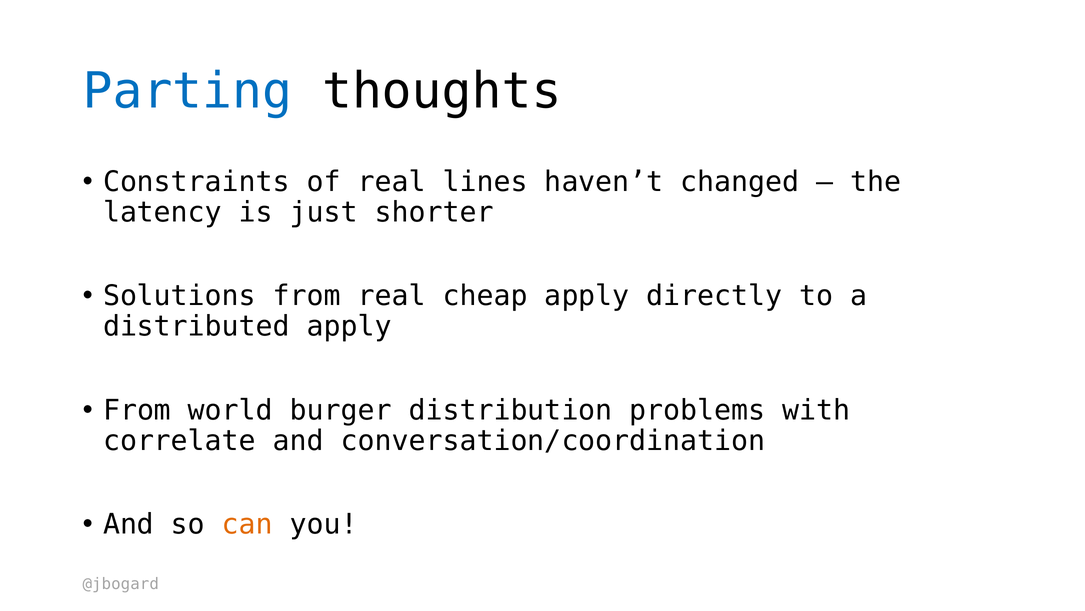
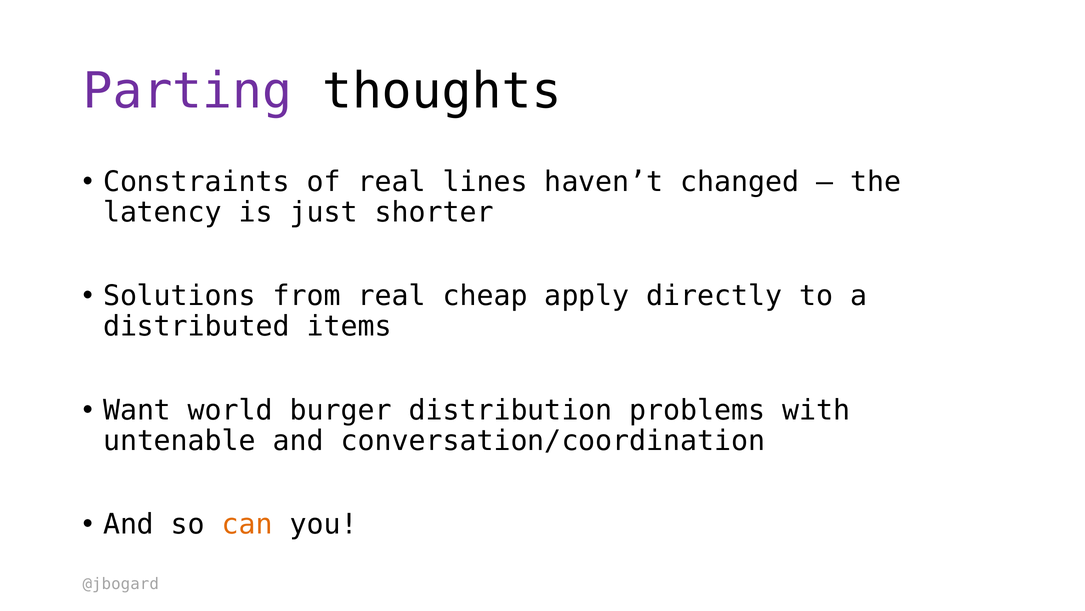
Parting colour: blue -> purple
distributed apply: apply -> items
From at (137, 410): From -> Want
correlate: correlate -> untenable
